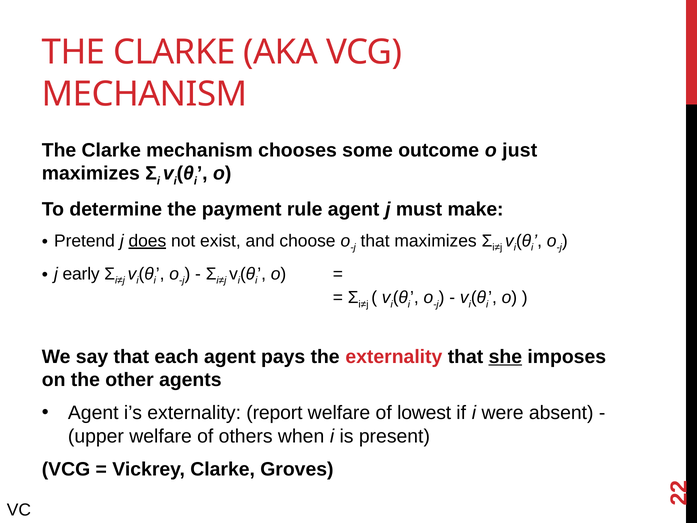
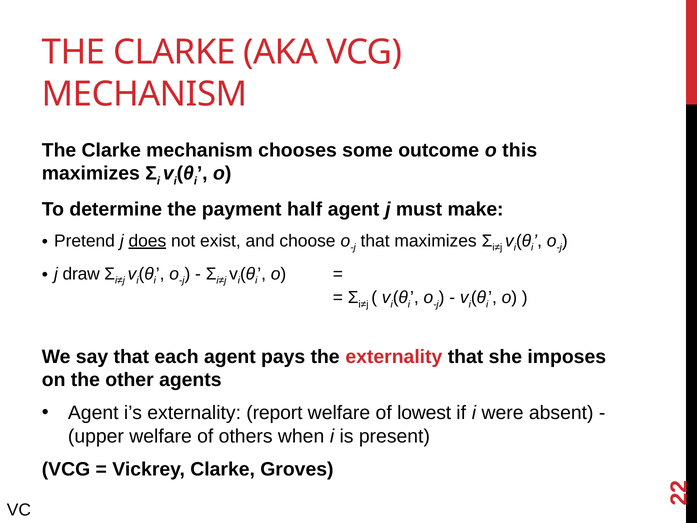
just: just -> this
rule: rule -> half
early: early -> draw
she underline: present -> none
